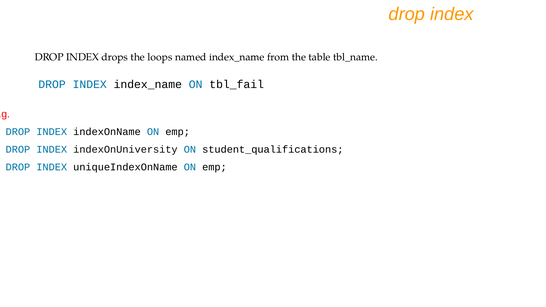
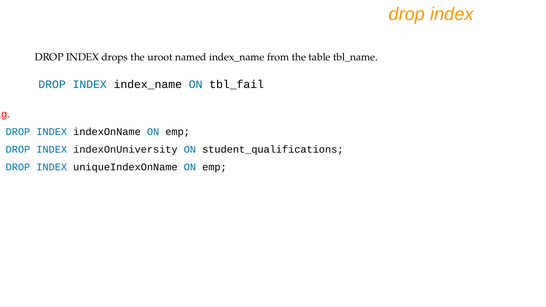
loops: loops -> uroot
